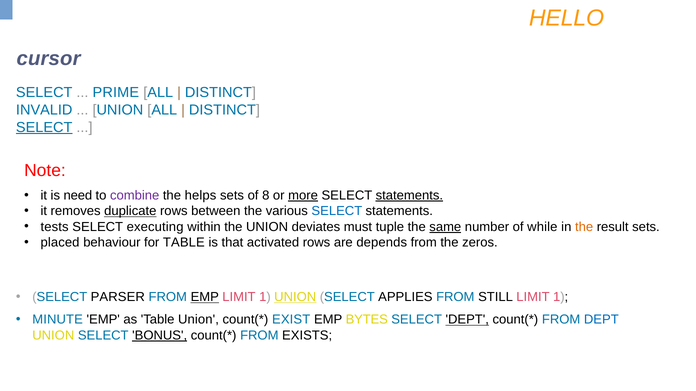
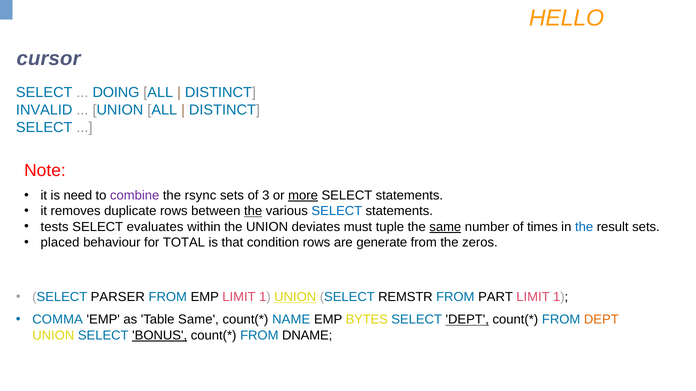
PRIME: PRIME -> DOING
SELECT at (44, 128) underline: present -> none
helps: helps -> rsync
8: 8 -> 3
statements at (409, 196) underline: present -> none
duplicate underline: present -> none
the at (253, 211) underline: none -> present
executing: executing -> evaluates
while: while -> times
the at (584, 227) colour: orange -> blue
for TABLE: TABLE -> TOTAL
activated: activated -> condition
depends: depends -> generate
EMP at (205, 297) underline: present -> none
APPLIES: APPLIES -> REMSTR
STILL: STILL -> PART
MINUTE: MINUTE -> COMMA
Table Union: Union -> Same
EXIST: EXIST -> NAME
DEPT at (601, 320) colour: blue -> orange
EXISTS: EXISTS -> DNAME
